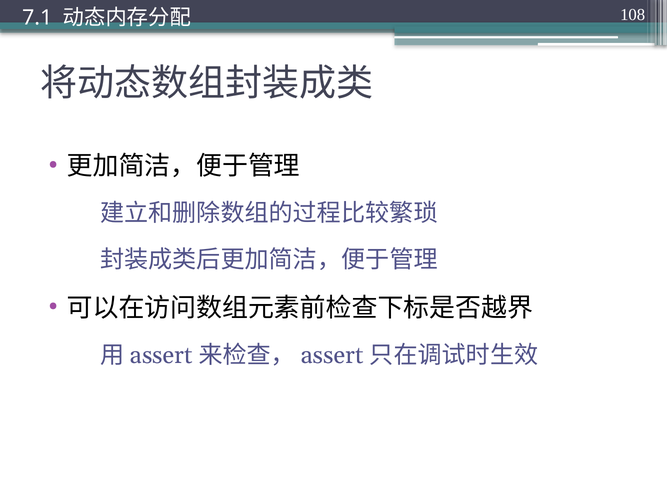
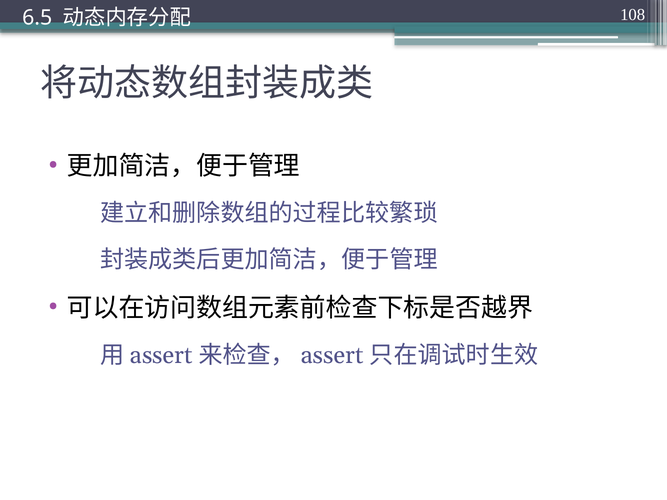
7.1: 7.1 -> 6.5
